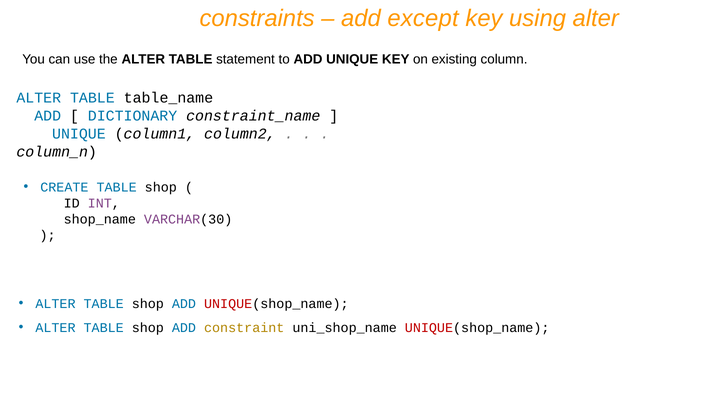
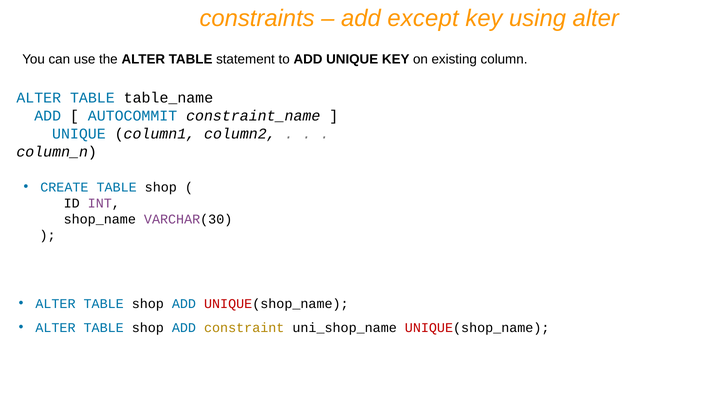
DICTIONARY: DICTIONARY -> AUTOCOMMIT
